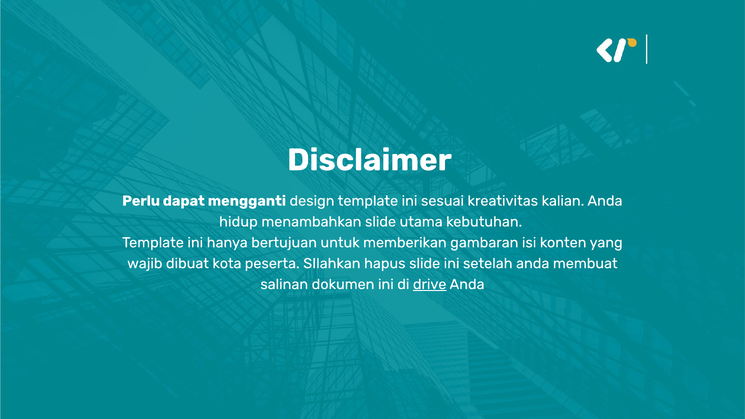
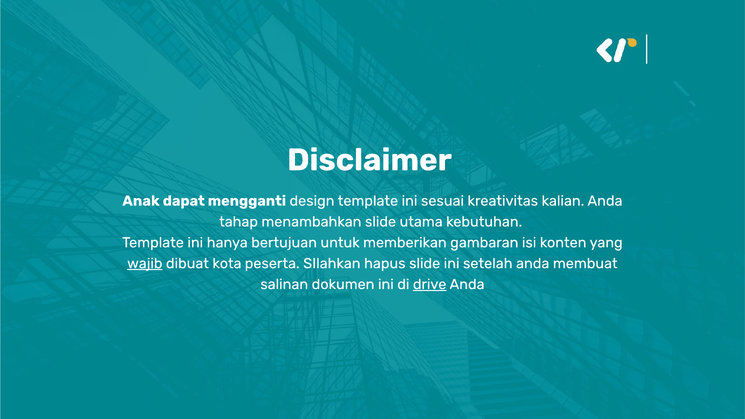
Perlu: Perlu -> Anak
hidup: hidup -> tahap
wajib underline: none -> present
